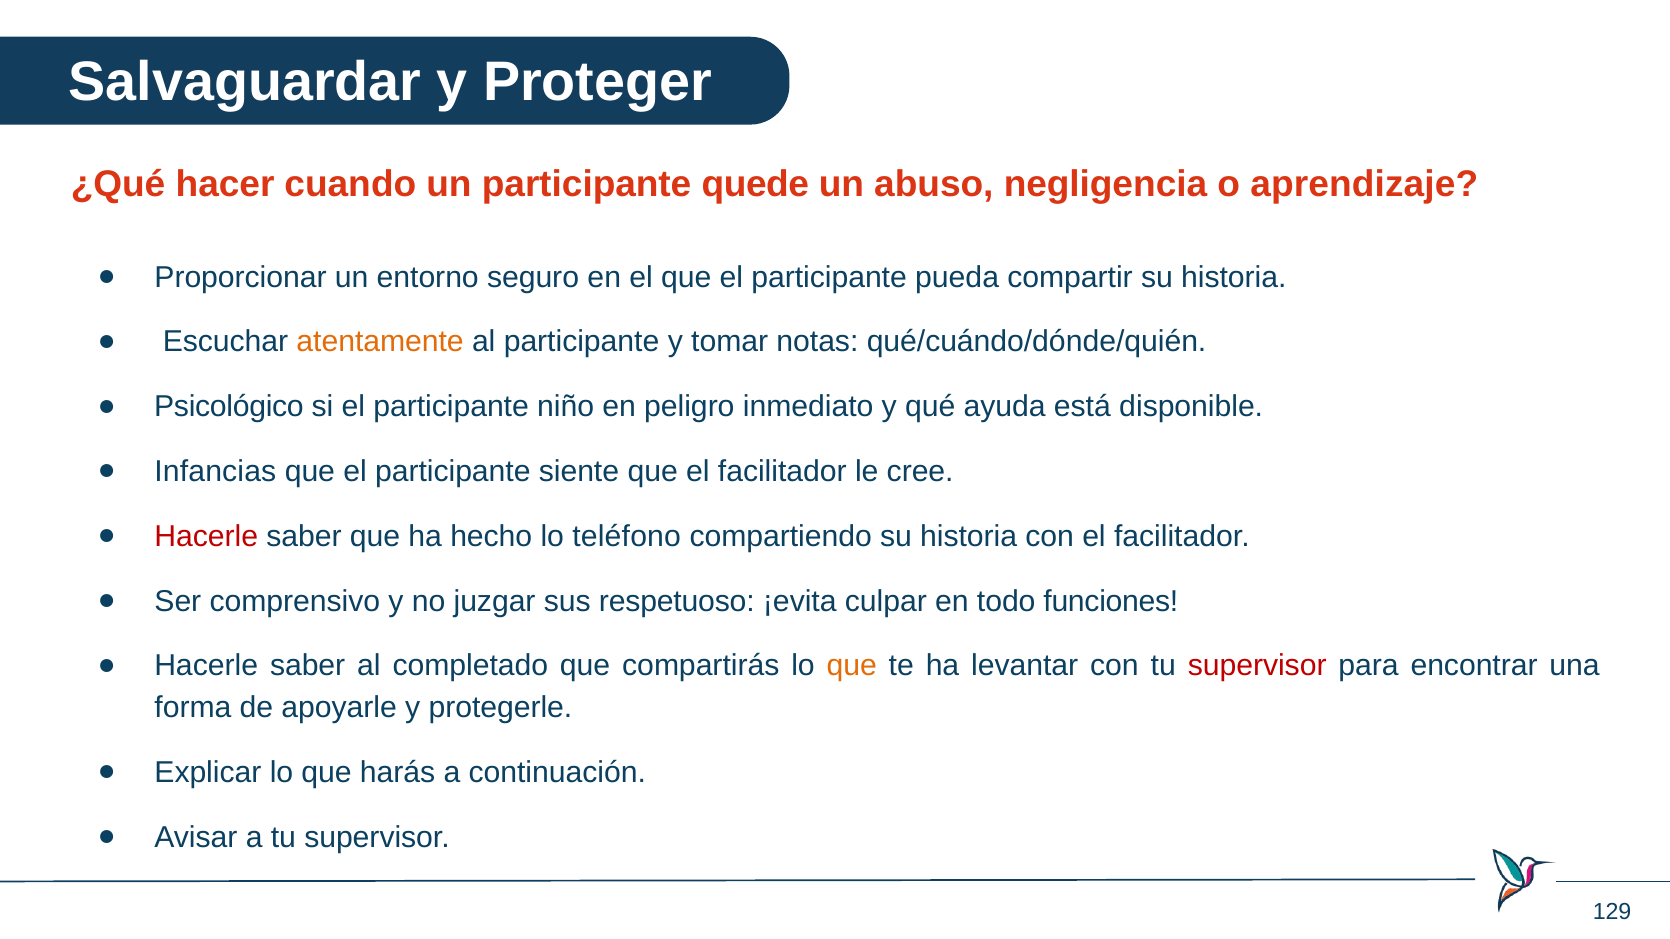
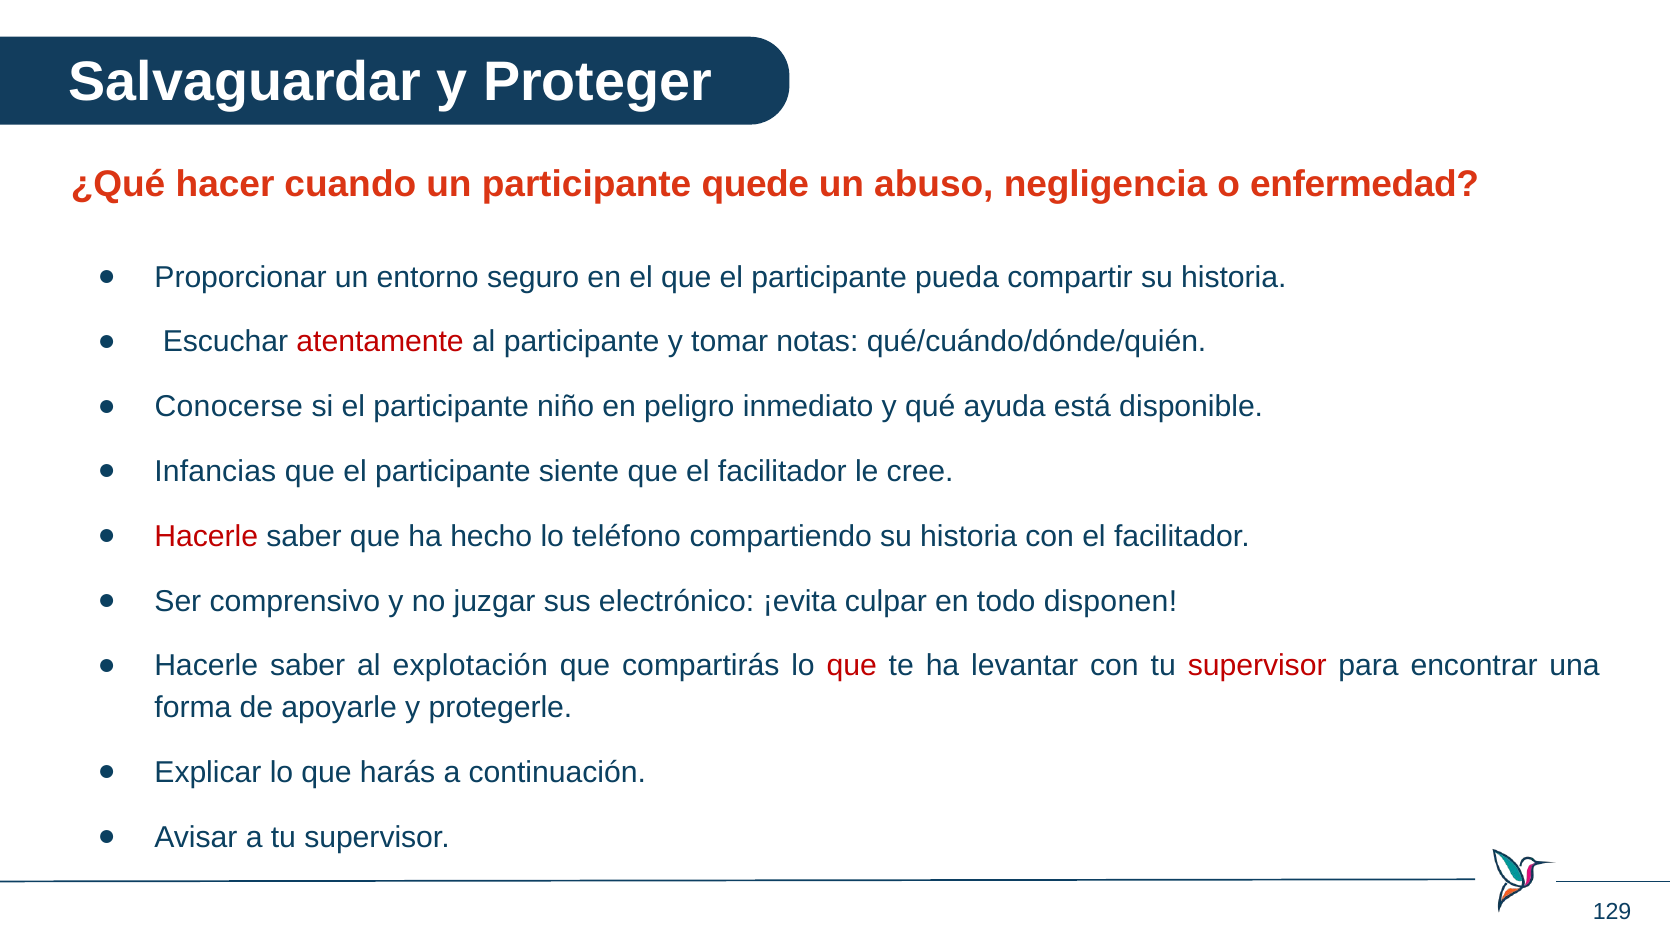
aprendizaje: aprendizaje -> enfermedad
atentamente colour: orange -> red
Psicológico: Psicológico -> Conocerse
respetuoso: respetuoso -> electrónico
funciones: funciones -> disponen
completado: completado -> explotación
que at (852, 666) colour: orange -> red
